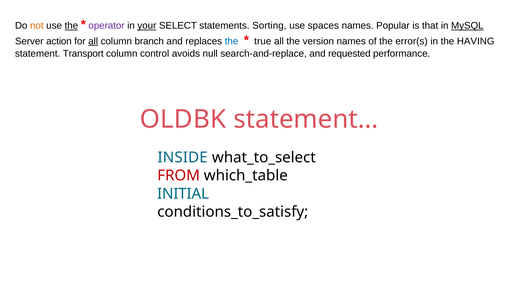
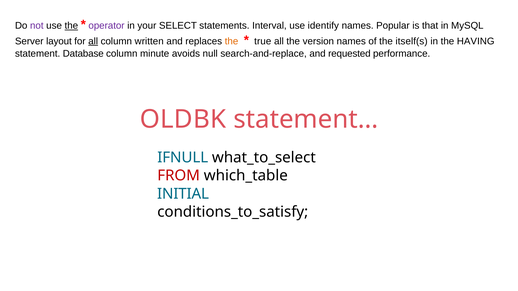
not colour: orange -> purple
your underline: present -> none
Sorting: Sorting -> Interval
spaces: spaces -> identify
MySQL underline: present -> none
action: action -> layout
branch: branch -> written
the at (232, 41) colour: blue -> orange
error(s: error(s -> itself(s
Transport: Transport -> Database
control: control -> minute
INSIDE: INSIDE -> IFNULL
